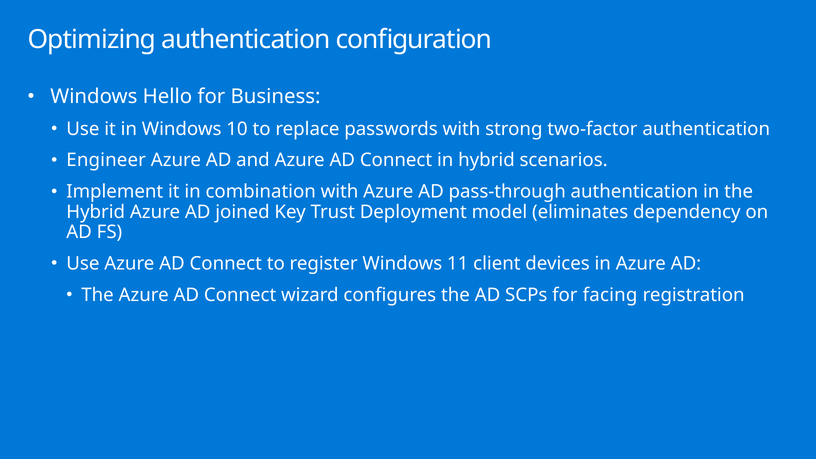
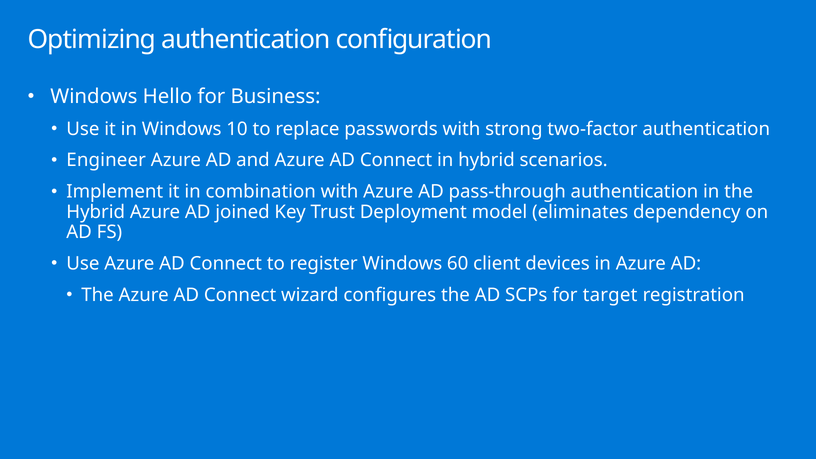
11: 11 -> 60
facing: facing -> target
